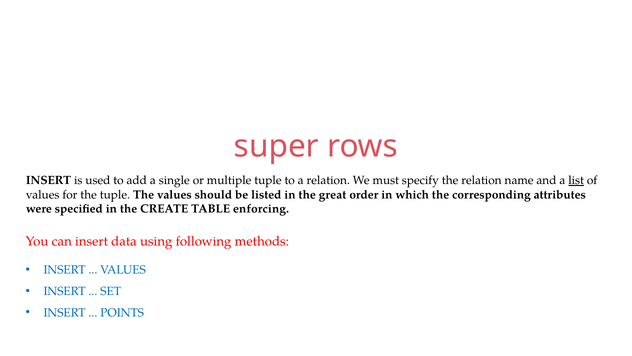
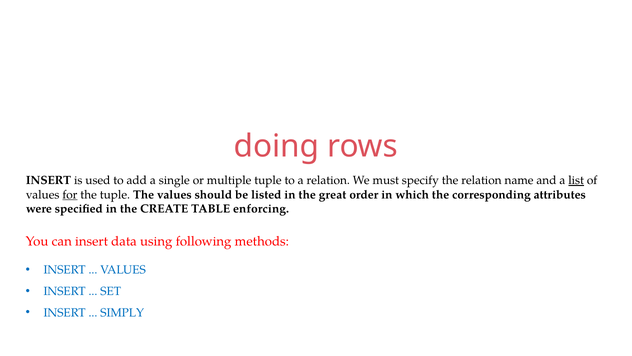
super: super -> doing
for underline: none -> present
POINTS: POINTS -> SIMPLY
